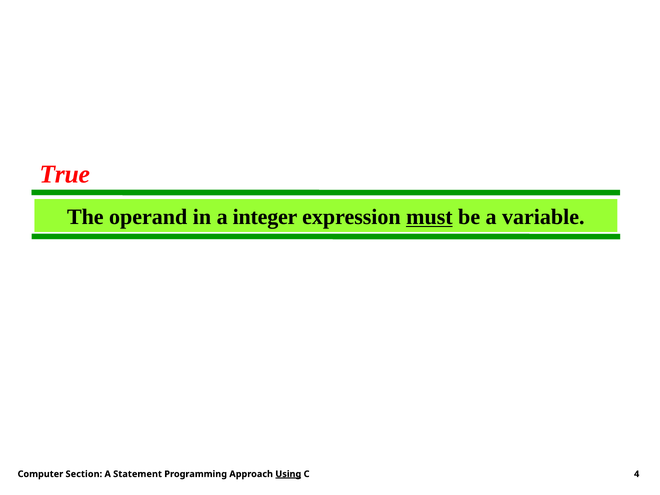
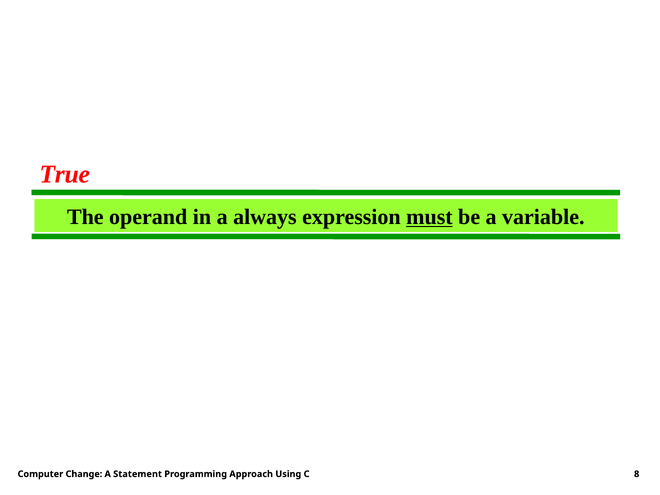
integer: integer -> always
Section: Section -> Change
Using underline: present -> none
4: 4 -> 8
